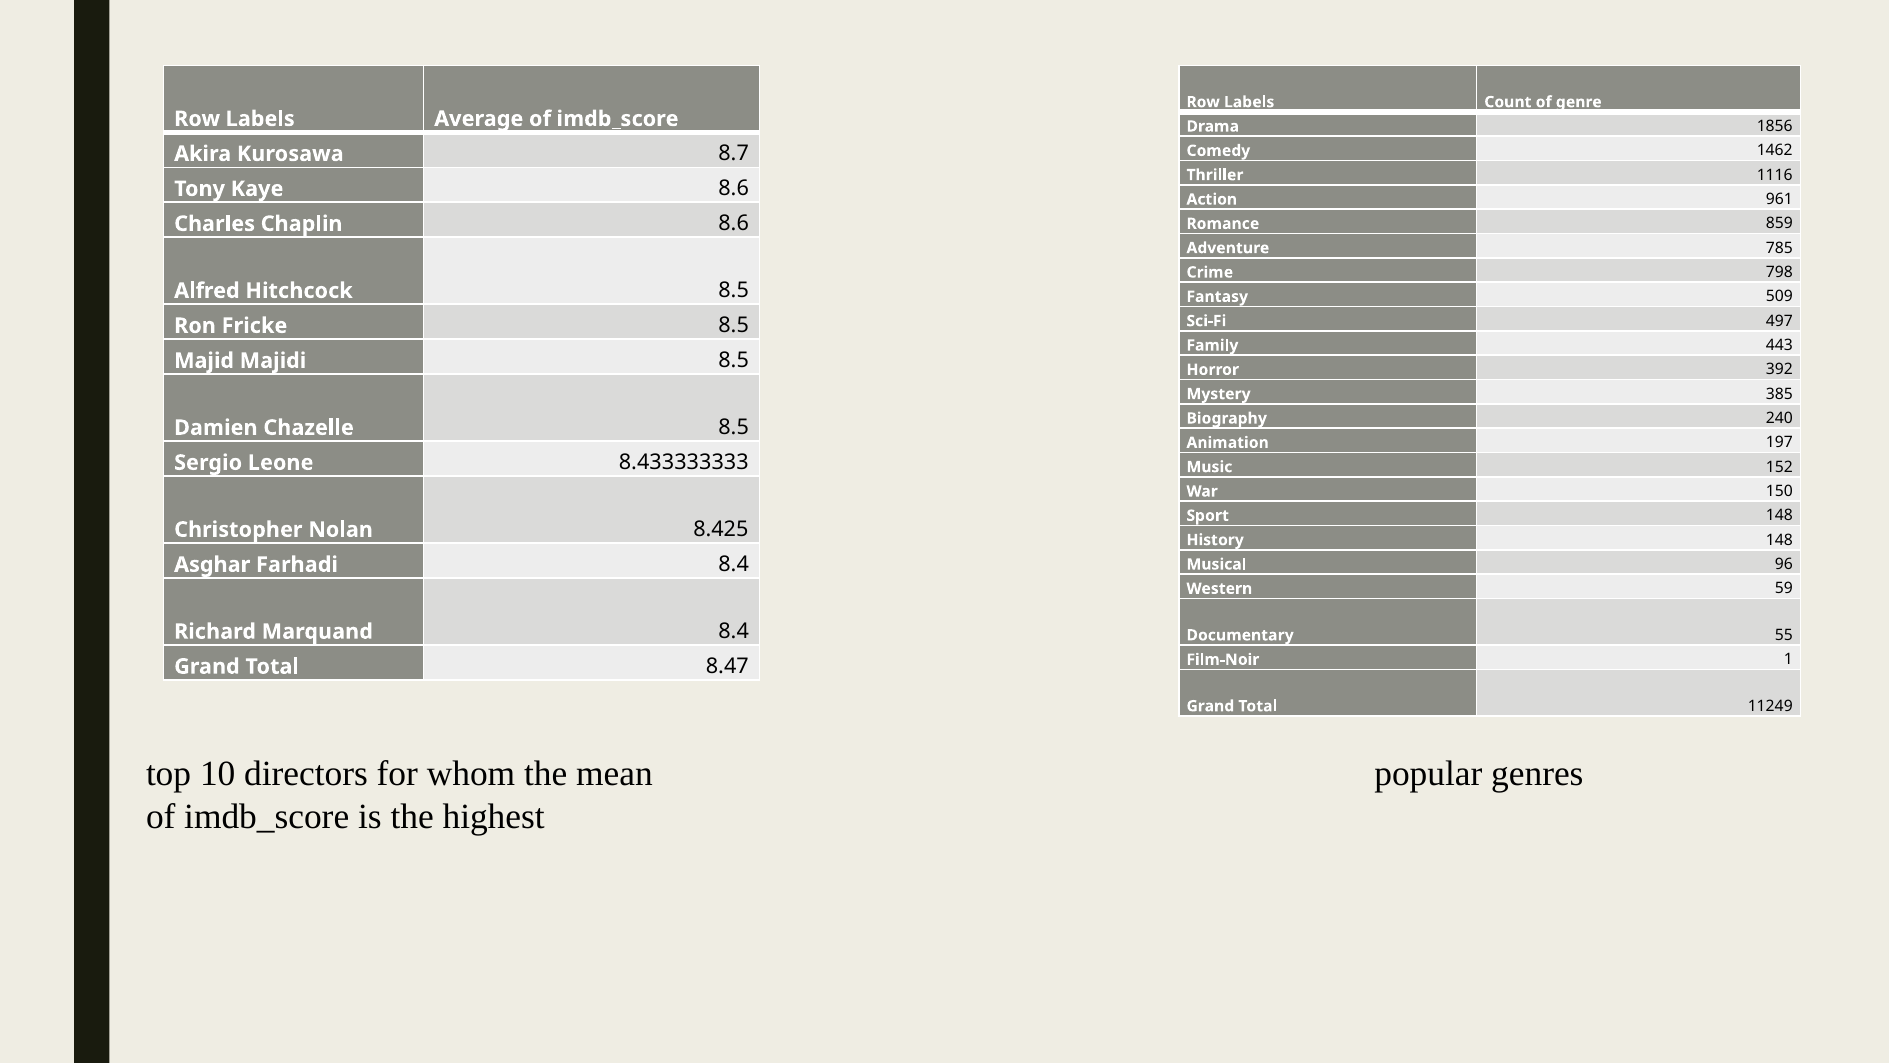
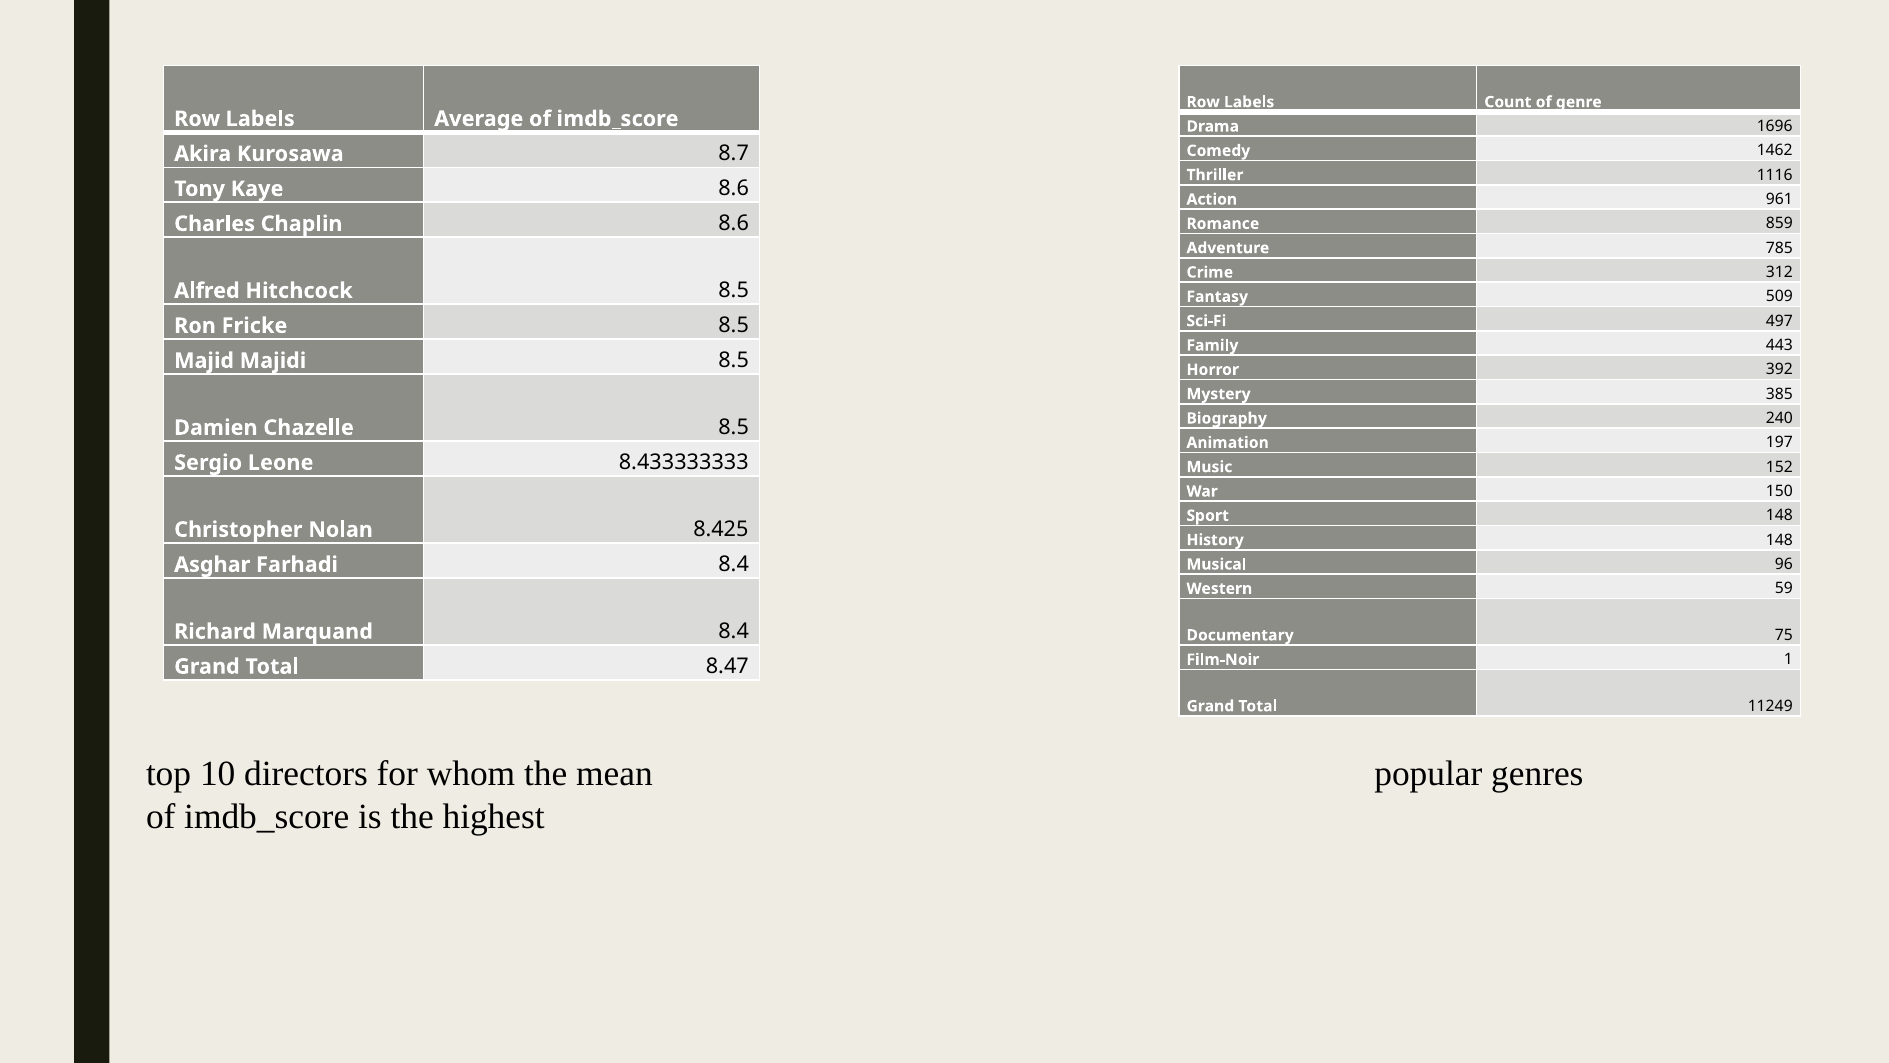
1856: 1856 -> 1696
798: 798 -> 312
55: 55 -> 75
